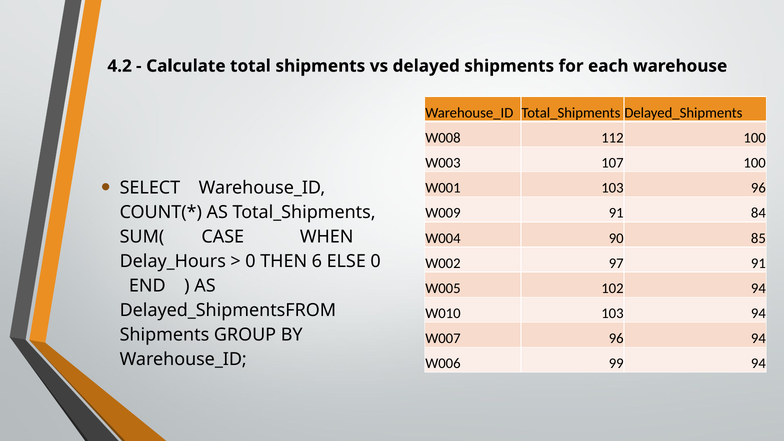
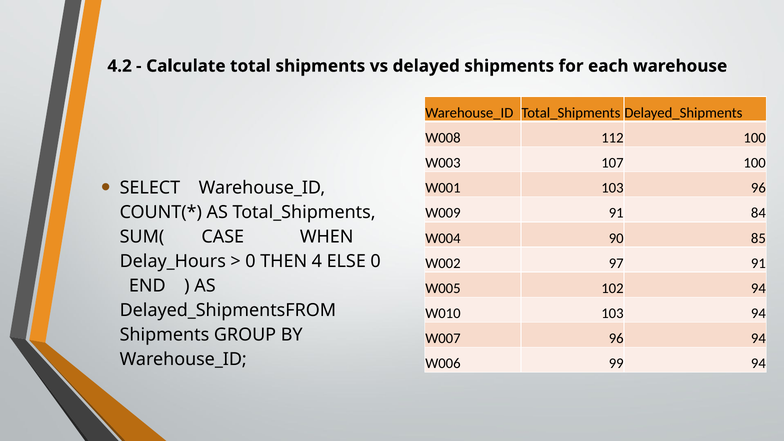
6: 6 -> 4
